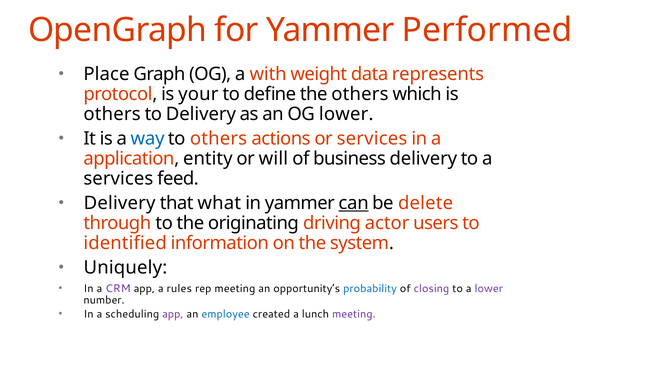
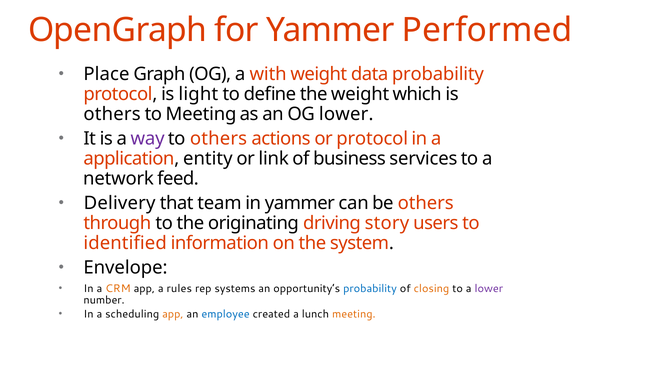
data represents: represents -> probability
your: your -> light
the others: others -> weight
to Delivery: Delivery -> Meeting
way colour: blue -> purple
or services: services -> protocol
will: will -> link
business delivery: delivery -> services
services at (118, 179): services -> network
what: what -> team
can underline: present -> none
be delete: delete -> others
actor: actor -> story
Uniquely: Uniquely -> Envelope
CRM colour: purple -> orange
rep meeting: meeting -> systems
closing colour: purple -> orange
app at (173, 314) colour: purple -> orange
meeting at (354, 314) colour: purple -> orange
